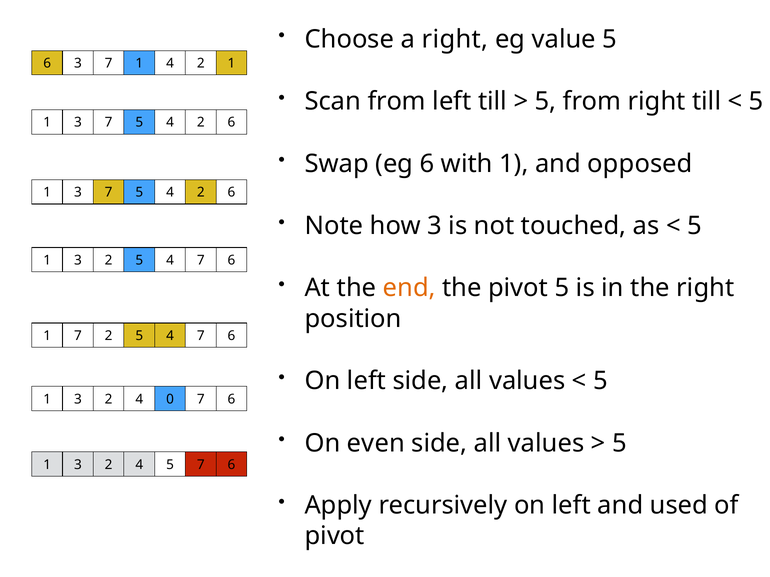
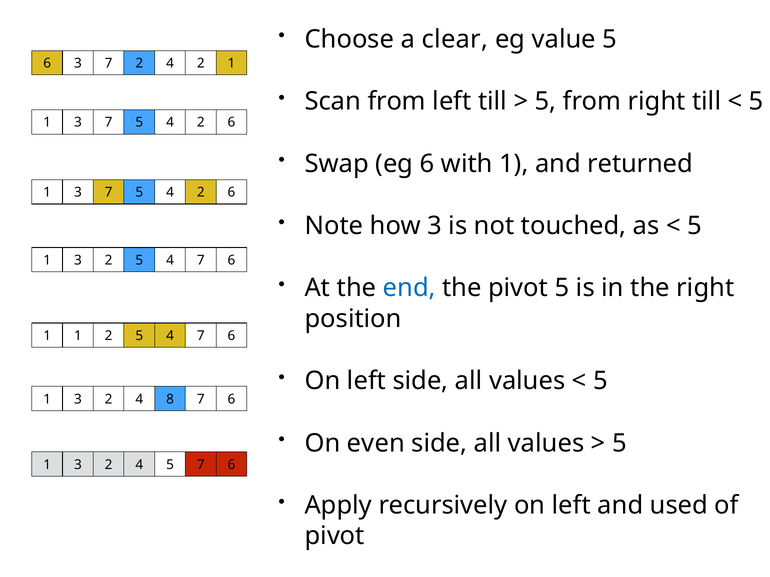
a right: right -> clear
7 1: 1 -> 2
opposed: opposed -> returned
end colour: orange -> blue
7 at (78, 336): 7 -> 1
0: 0 -> 8
